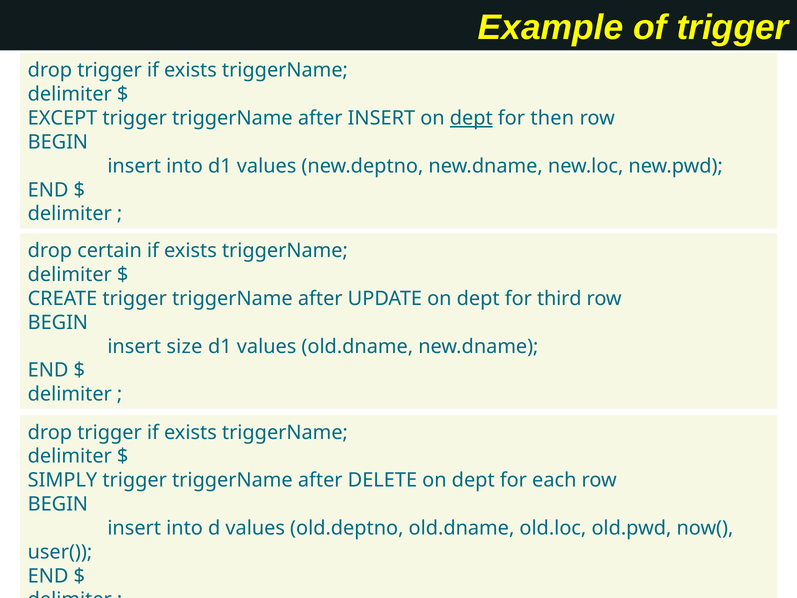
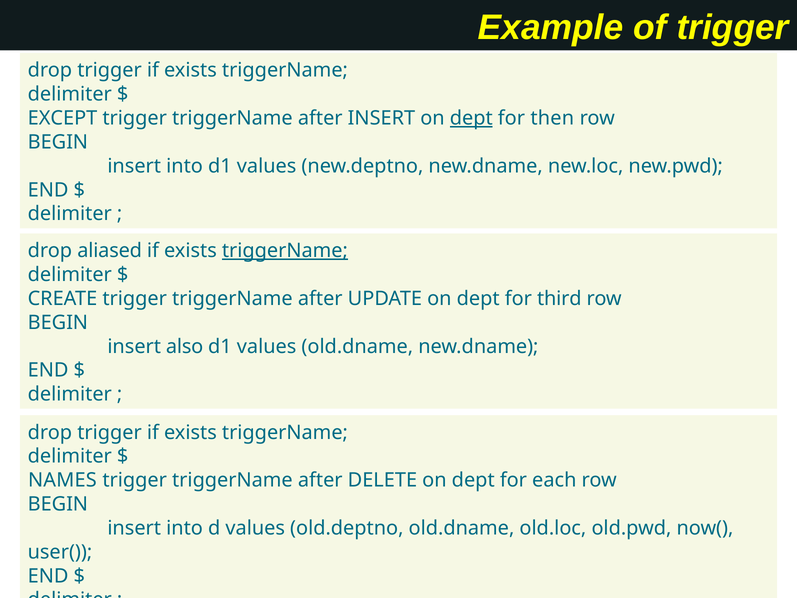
certain: certain -> aliased
triggerName at (285, 251) underline: none -> present
size: size -> also
SIMPLY: SIMPLY -> NAMES
